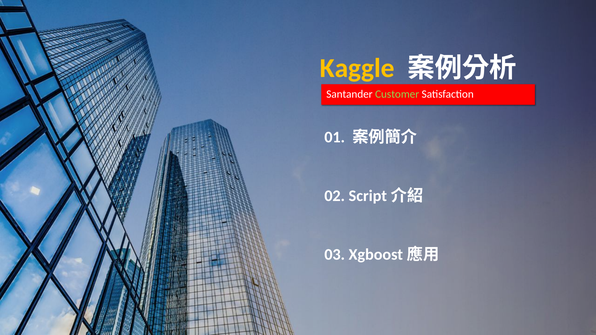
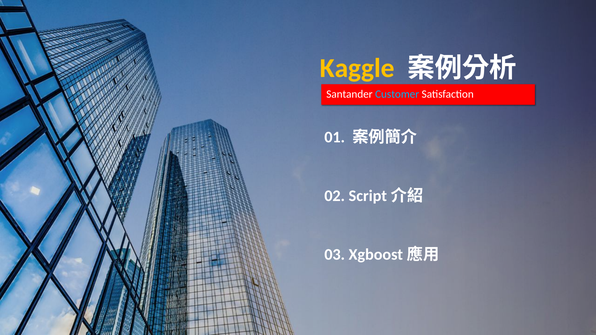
Customer colour: light green -> light blue
